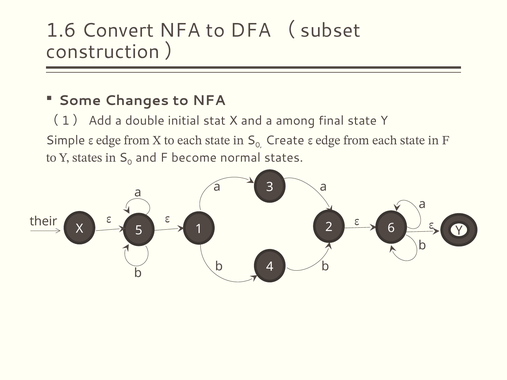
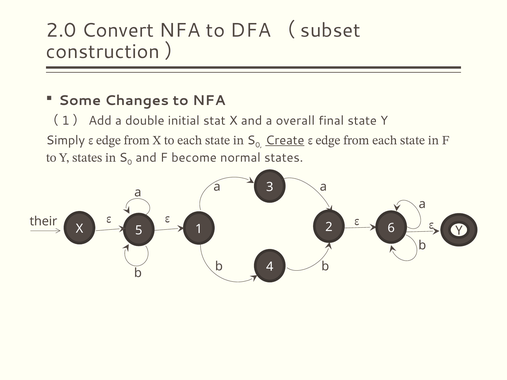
1.6: 1.6 -> 2.0
among: among -> overall
Simple: Simple -> Simply
Create underline: none -> present
